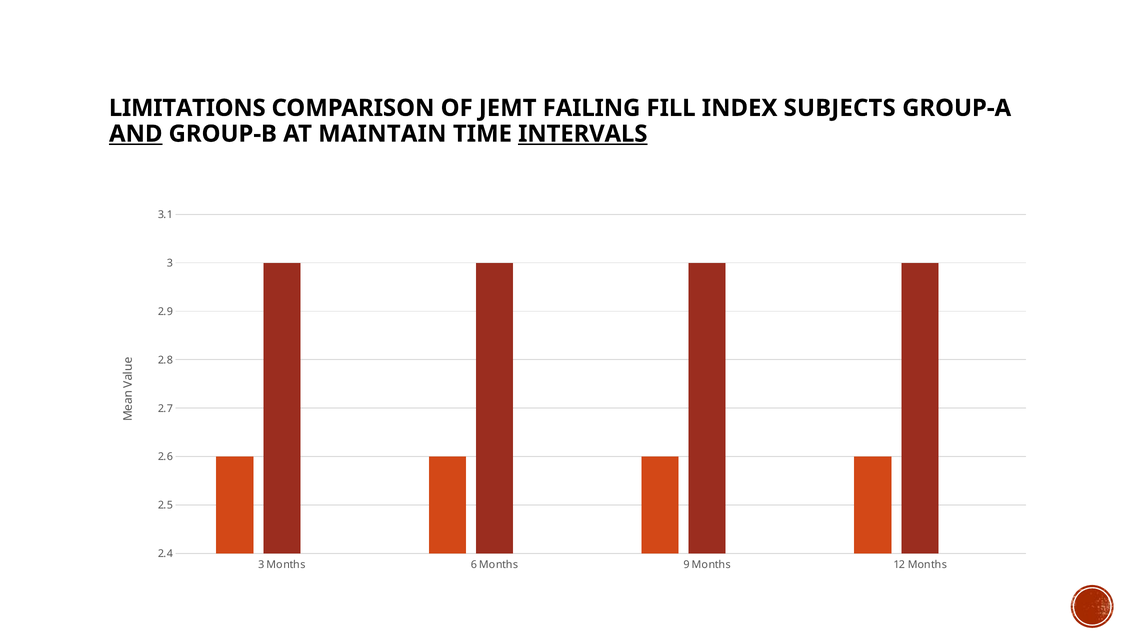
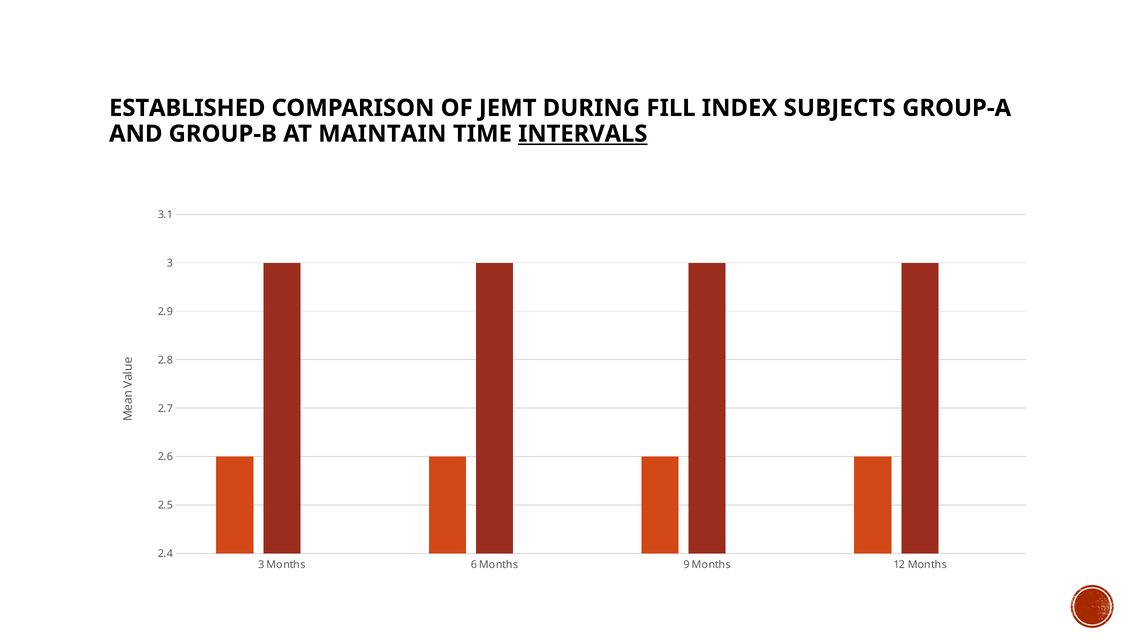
LIMITATIONS: LIMITATIONS -> ESTABLISHED
FAILING: FAILING -> DURING
AND underline: present -> none
